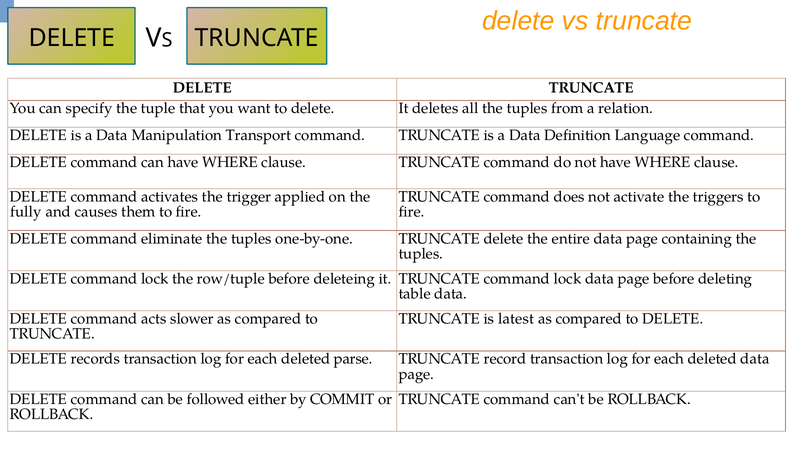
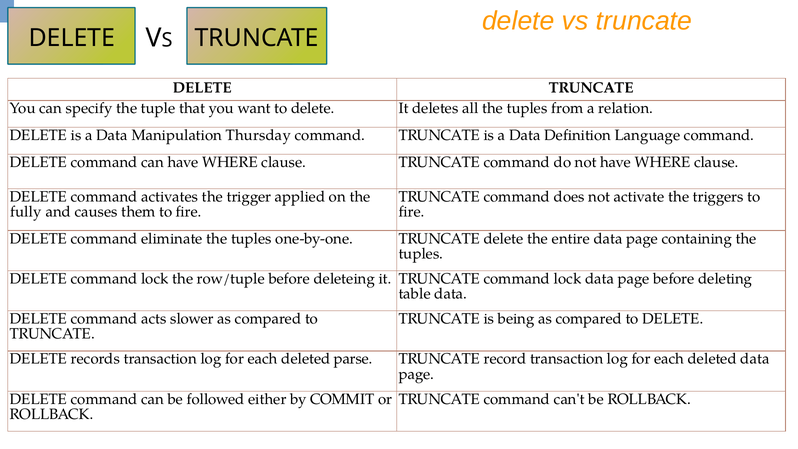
Transport: Transport -> Thursday
latest: latest -> being
